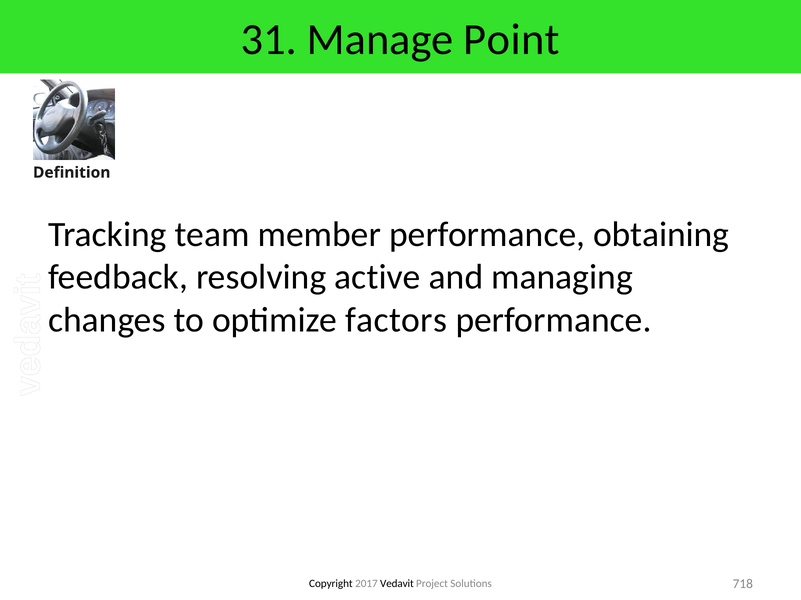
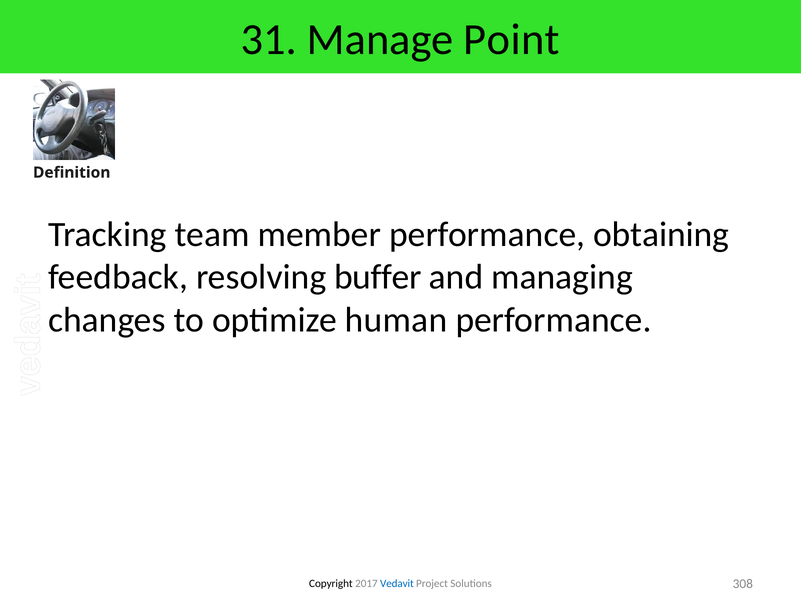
active: active -> buffer
factors: factors -> human
Vedavit colour: black -> blue
718: 718 -> 308
